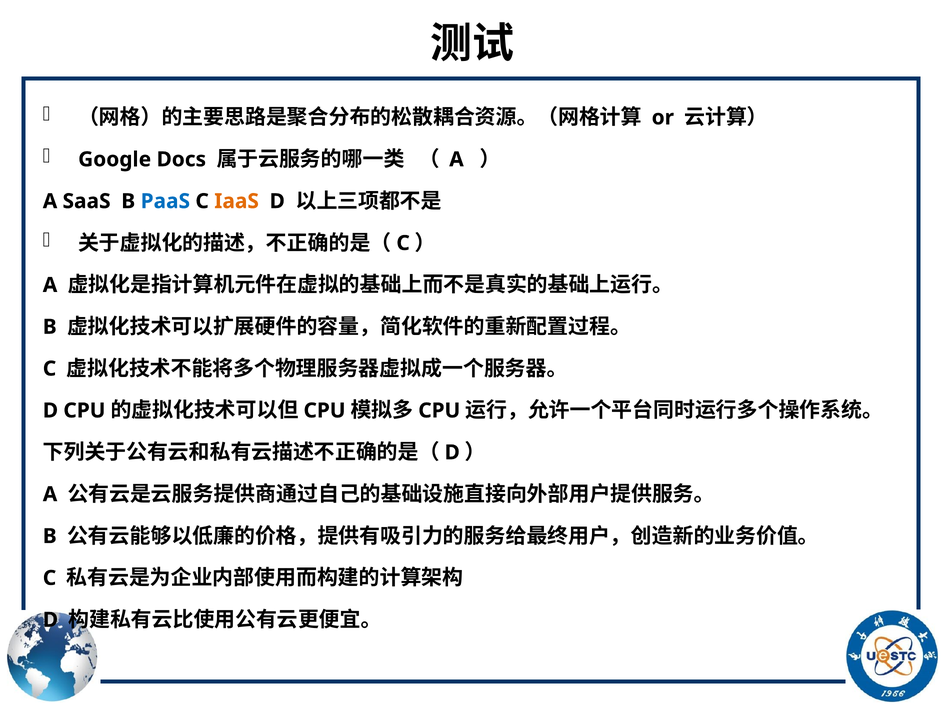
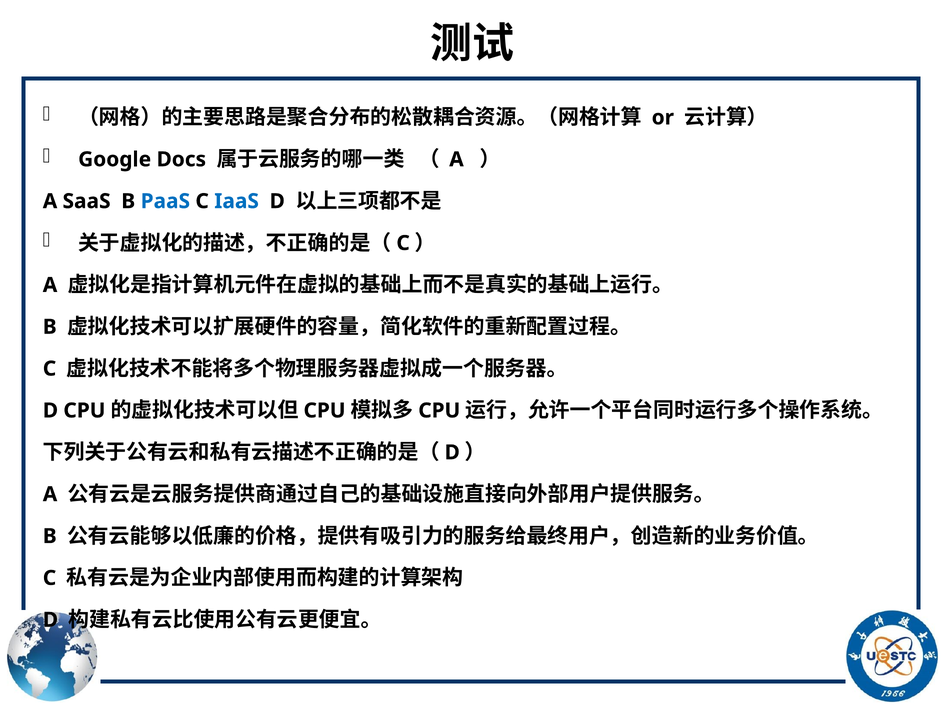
IaaS colour: orange -> blue
